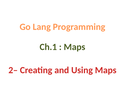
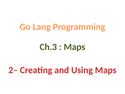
Ch.1: Ch.1 -> Ch.3
